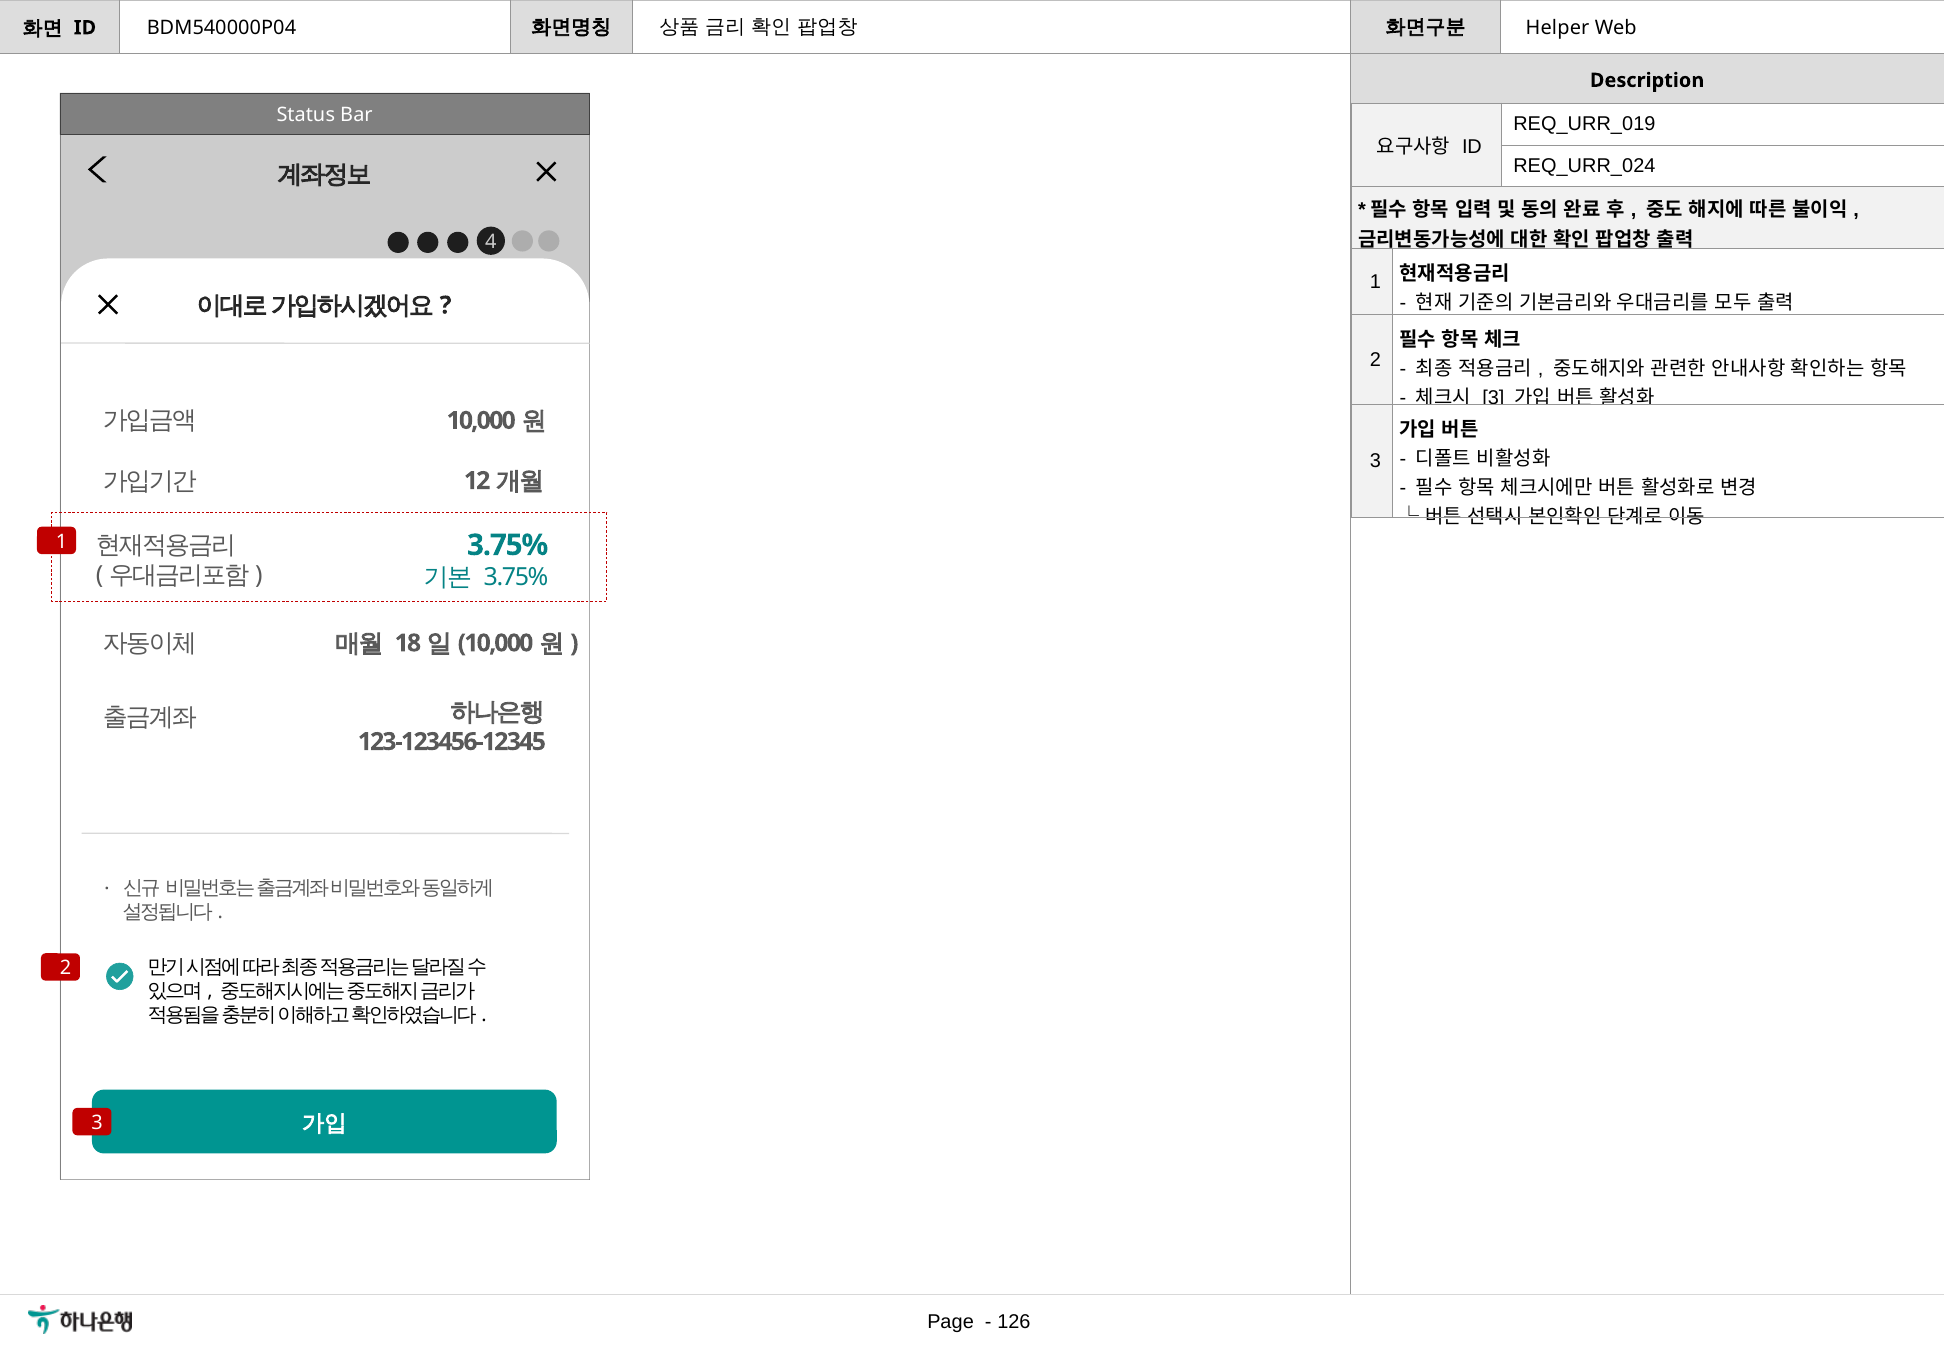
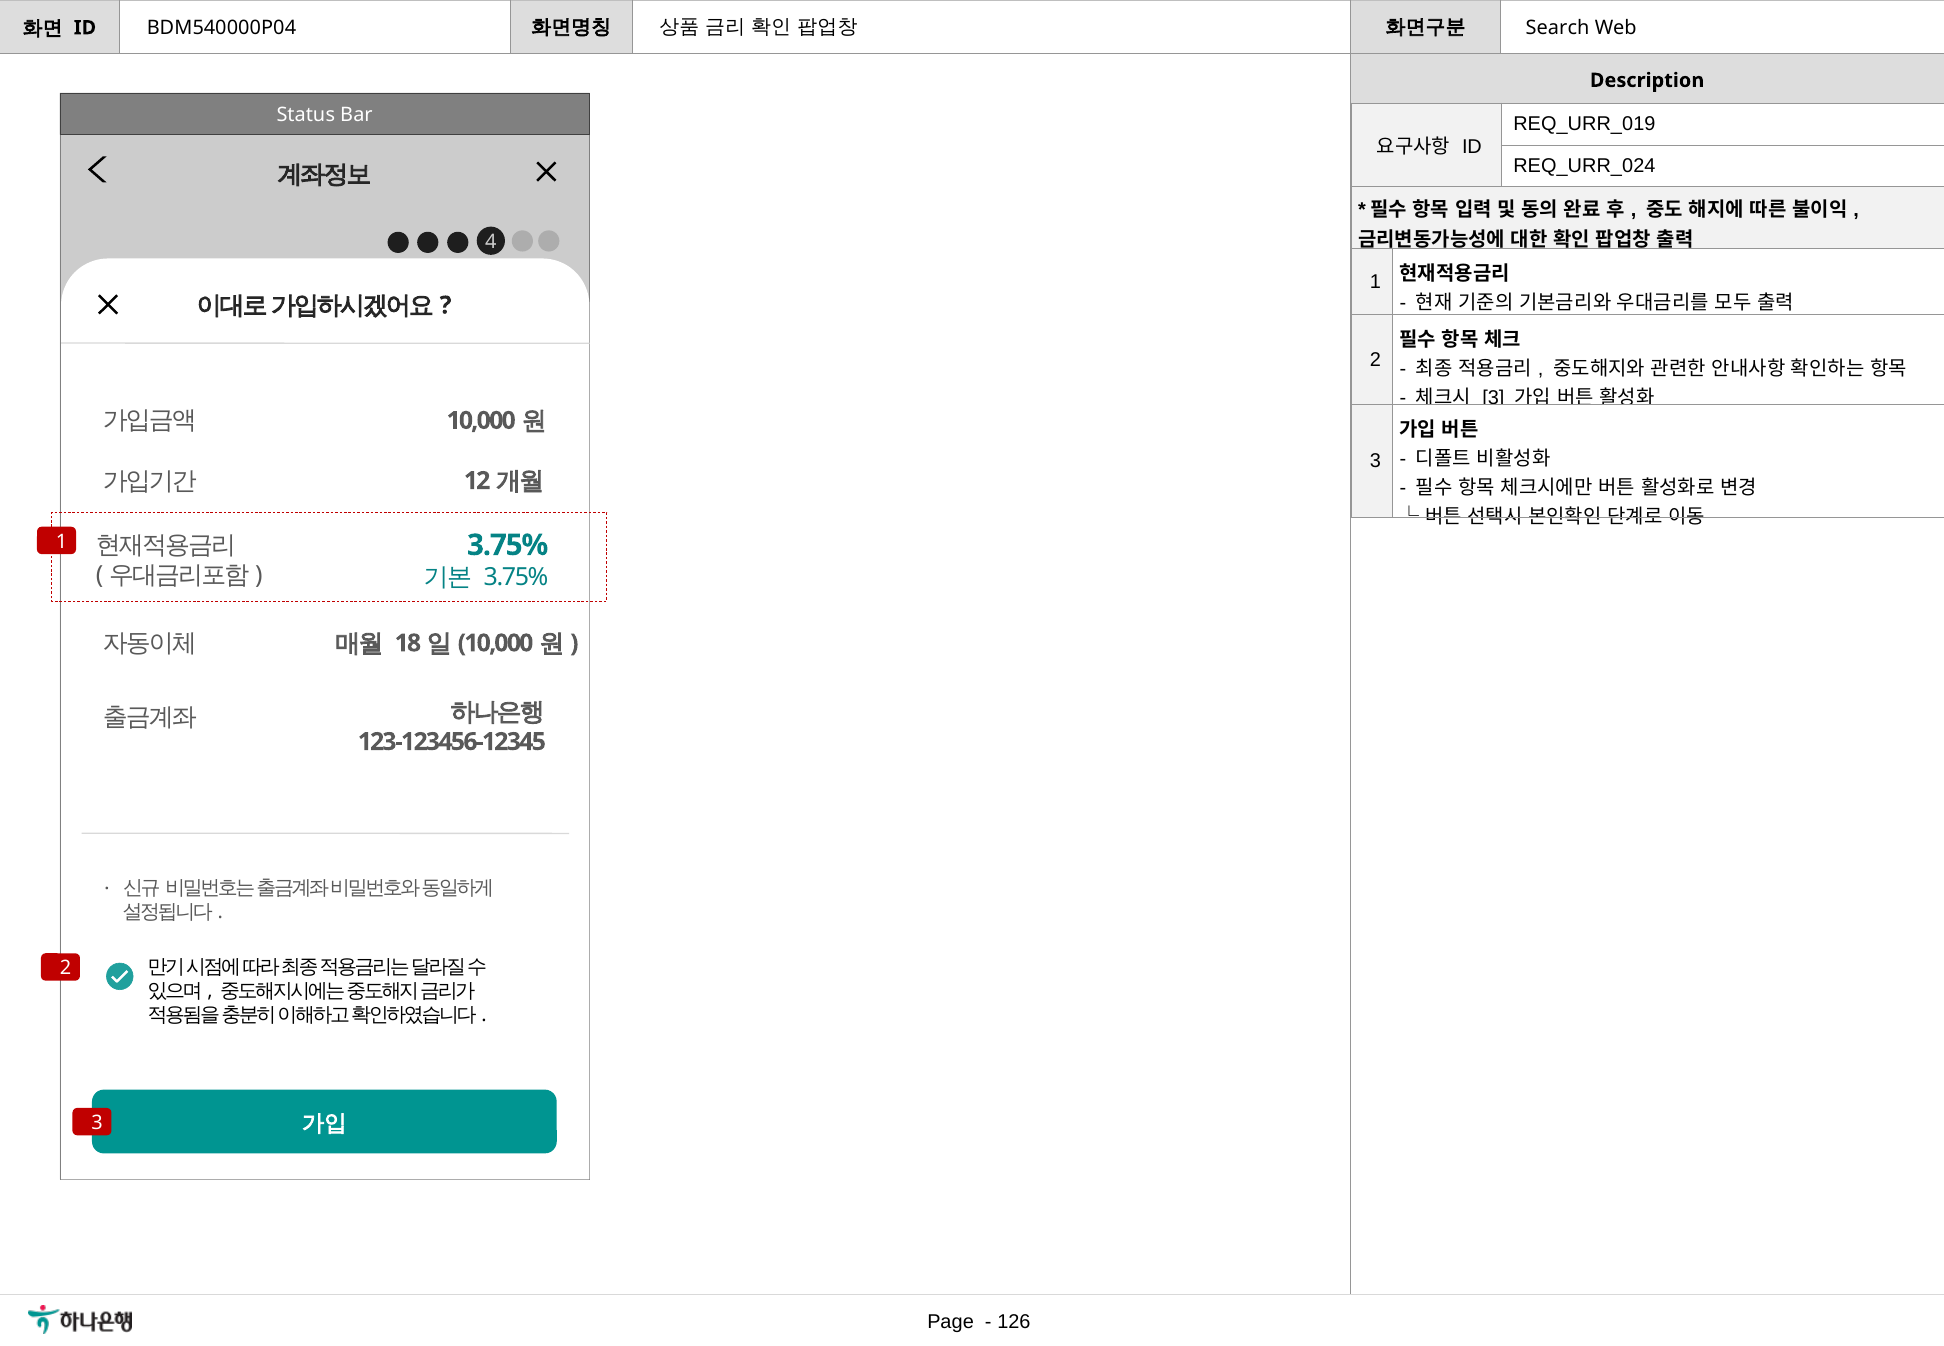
Helper: Helper -> Search
